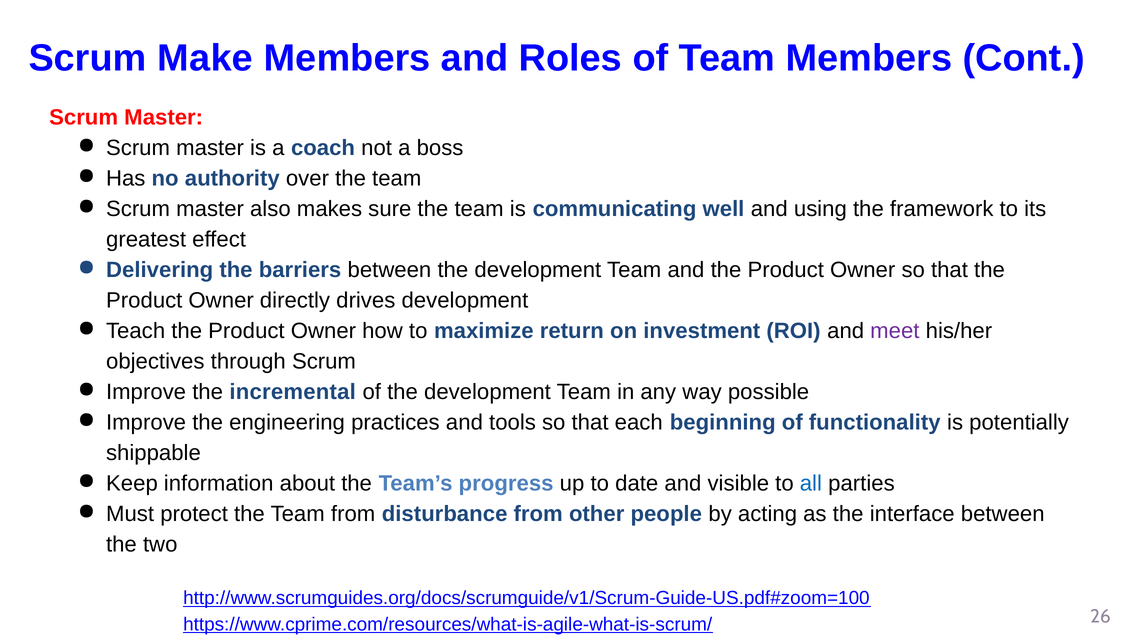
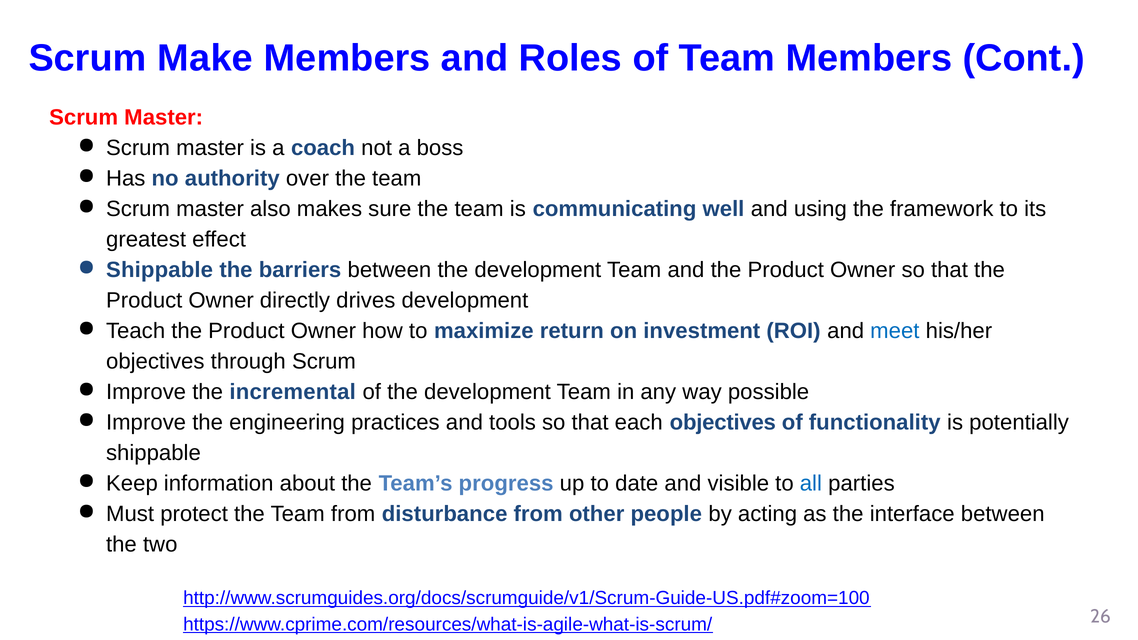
Delivering at (160, 270): Delivering -> Shippable
meet colour: purple -> blue
each beginning: beginning -> objectives
